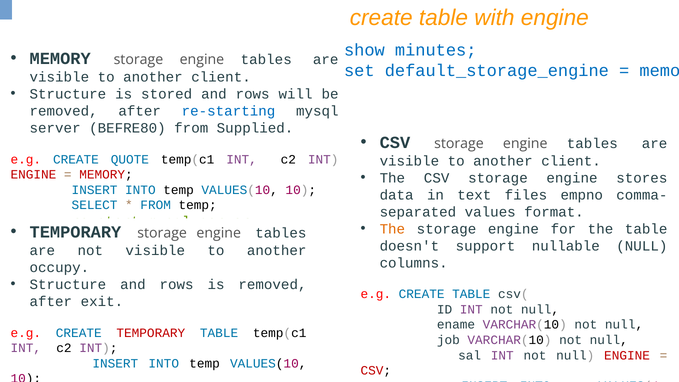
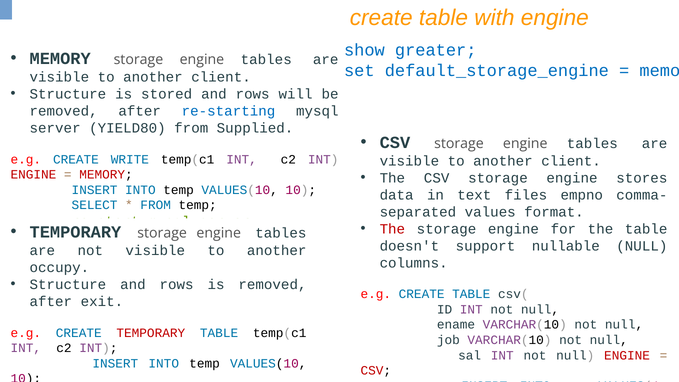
minutes: minutes -> greater
BEFRE80: BEFRE80 -> YIELD80
QUOTE: QUOTE -> WRITE
The at (392, 229) colour: orange -> red
